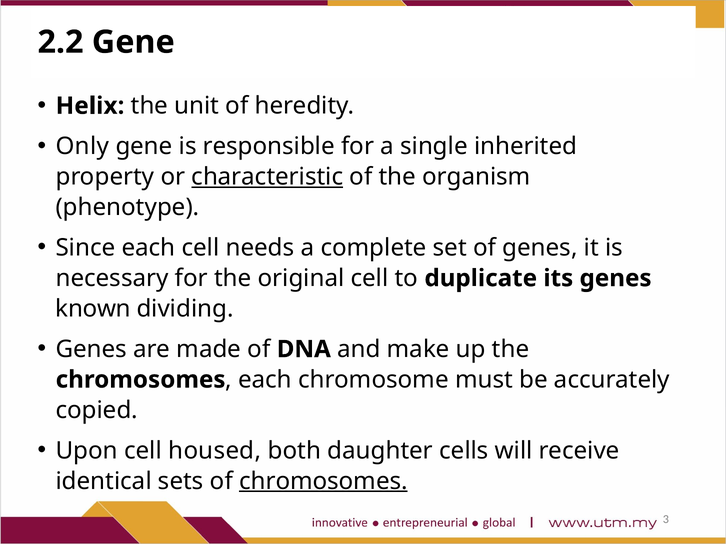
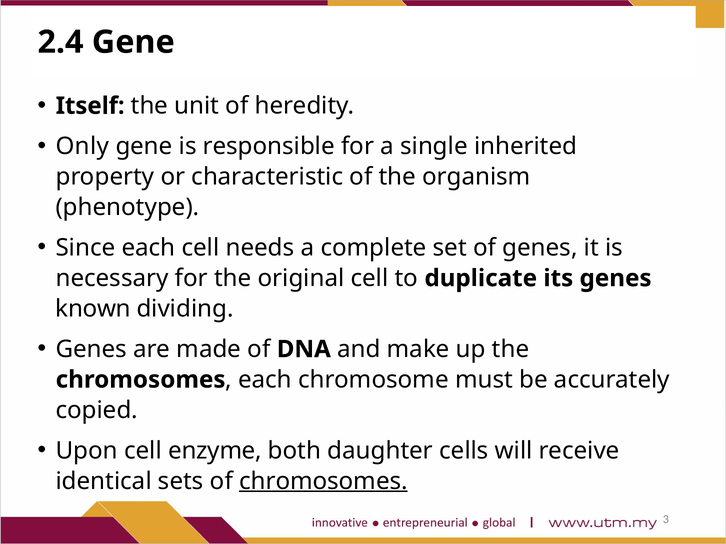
2.2: 2.2 -> 2.4
Helix: Helix -> Itself
characteristic underline: present -> none
housed: housed -> enzyme
